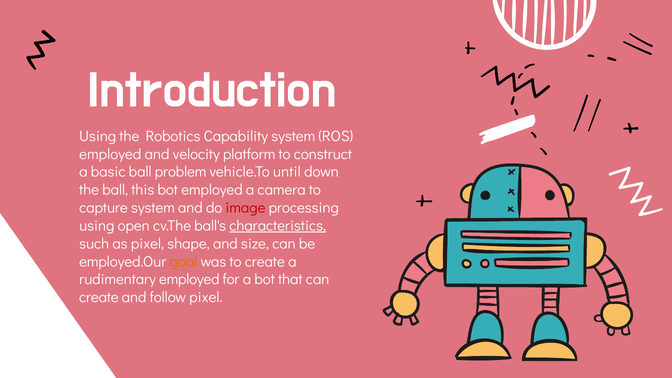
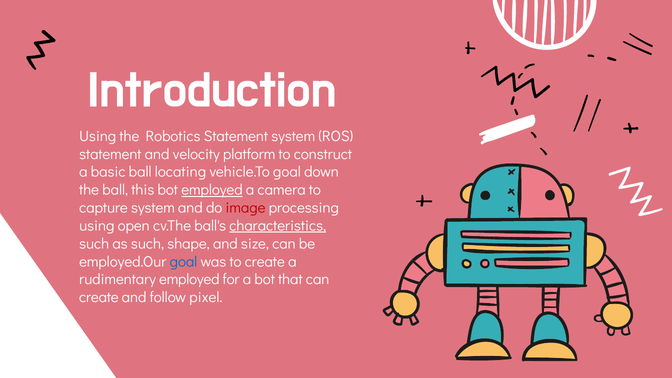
Robotics Capability: Capability -> Statement
employed at (110, 154): employed -> statement
problem: problem -> locating
vehicle.To until: until -> goal
employed at (212, 190) underline: none -> present
as pixel: pixel -> such
goal at (183, 262) colour: orange -> blue
